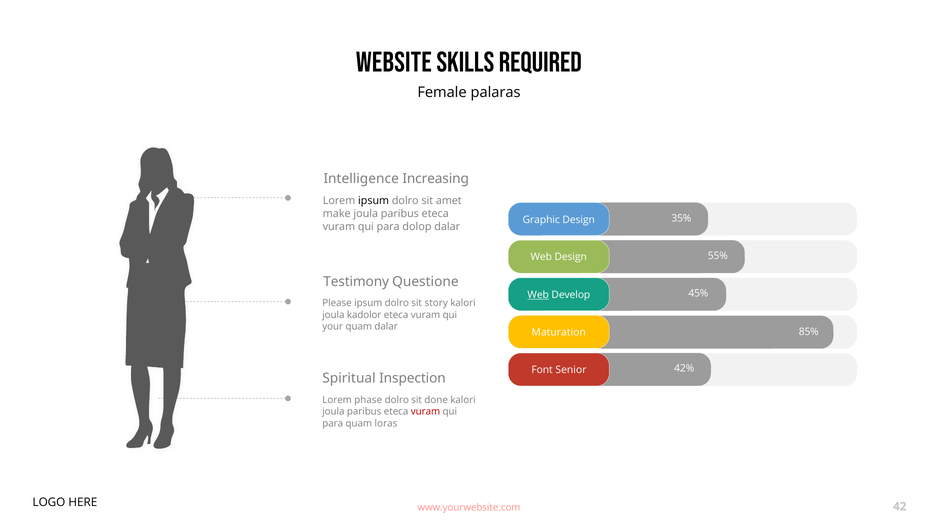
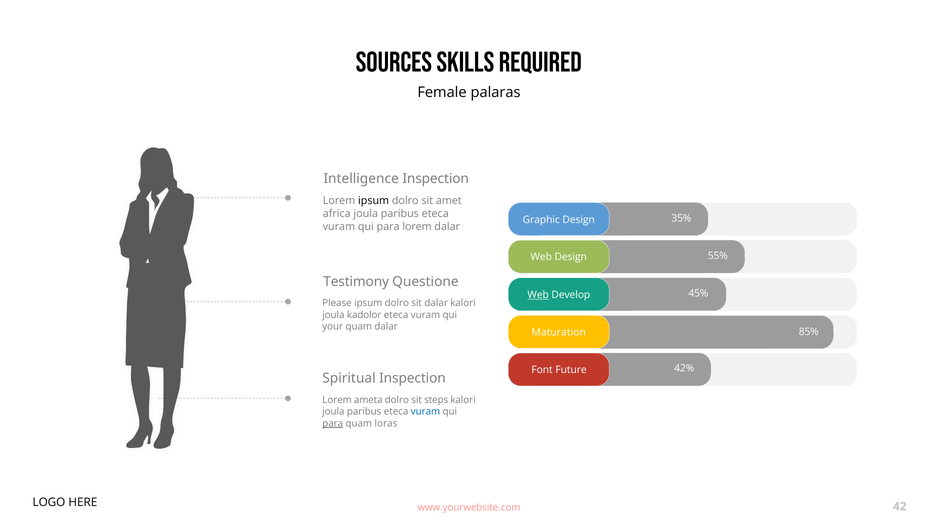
Website: Website -> Sources
Intelligence Increasing: Increasing -> Inspection
make: make -> africa
para dolop: dolop -> lorem
sit story: story -> dalar
Senior: Senior -> Future
phase: phase -> ameta
done: done -> steps
vuram at (425, 411) colour: red -> blue
para at (333, 423) underline: none -> present
